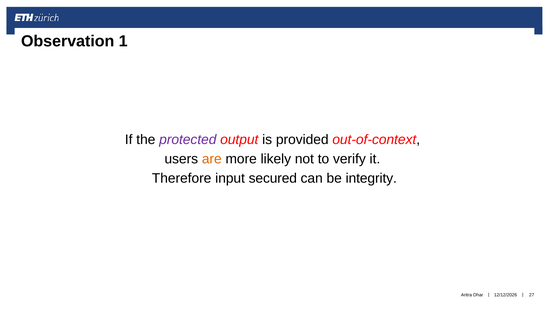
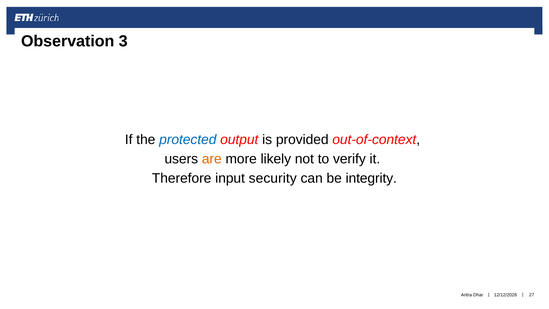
1: 1 -> 3
protected colour: purple -> blue
secured: secured -> security
